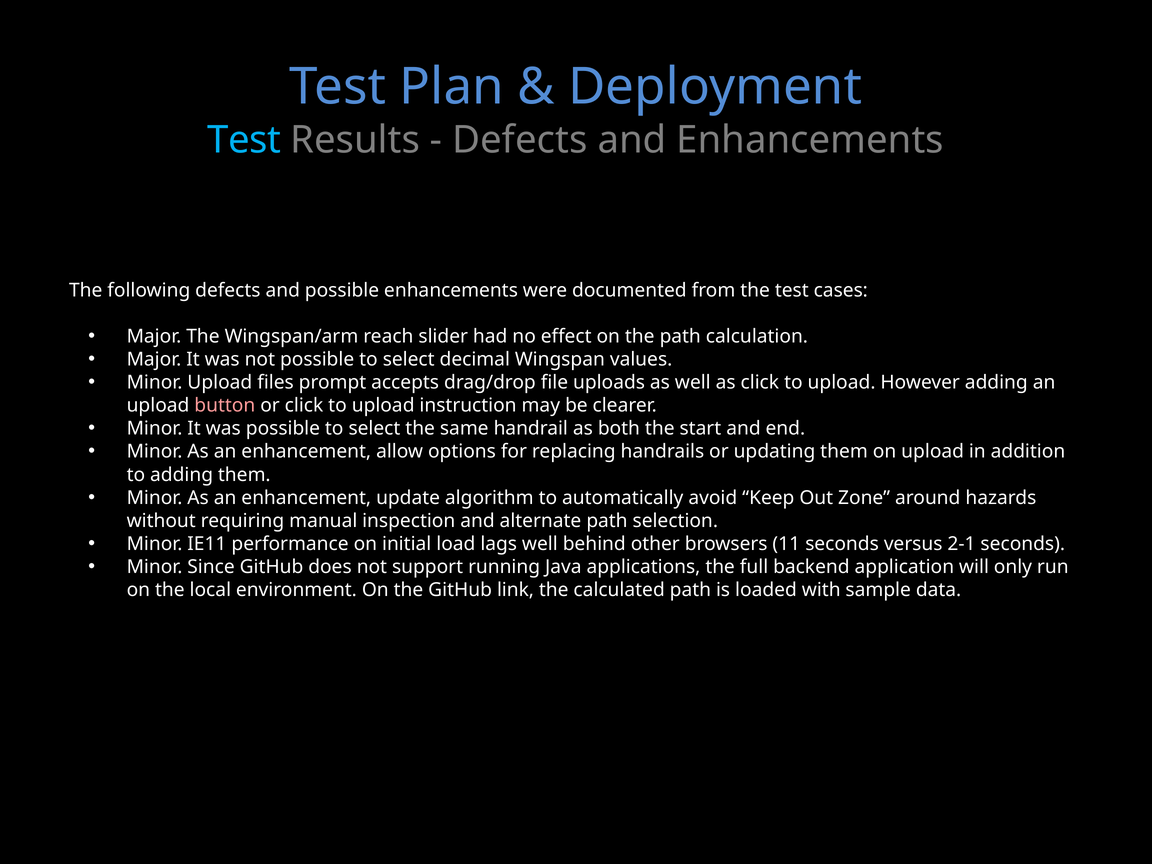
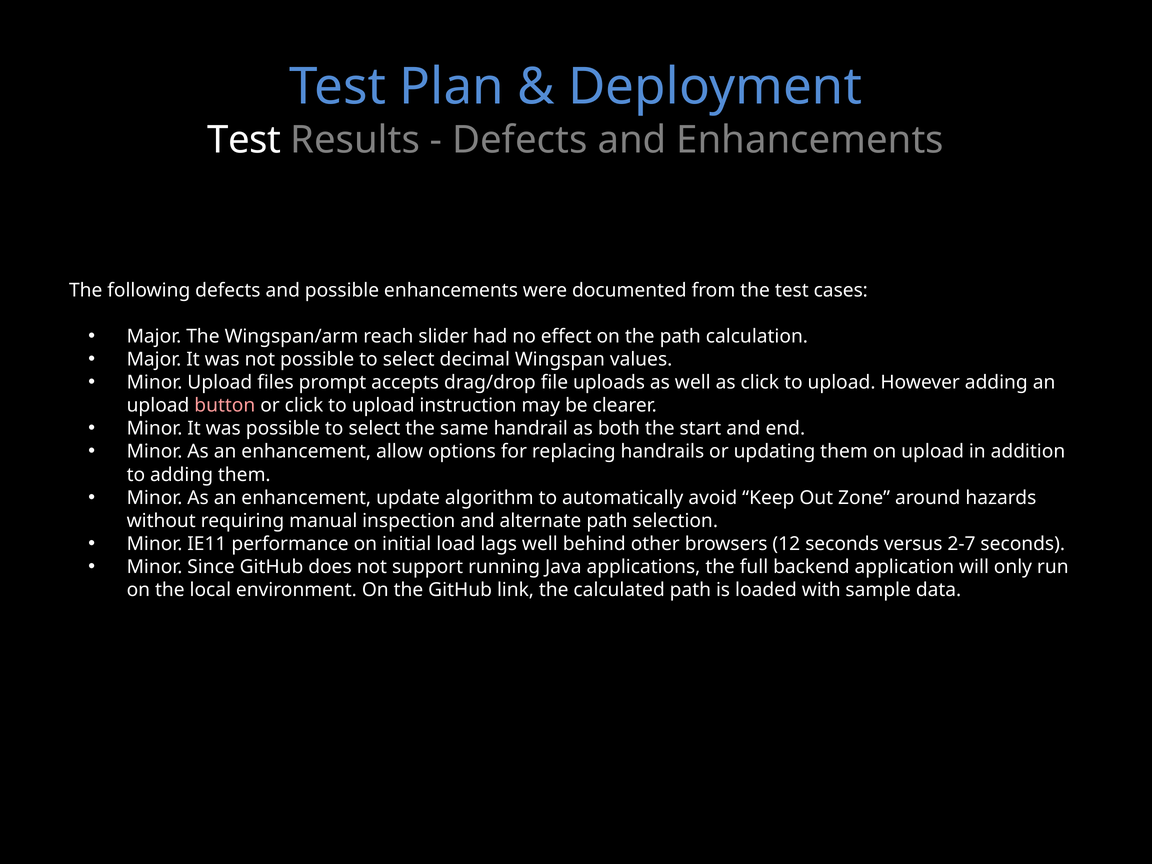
Test at (244, 140) colour: light blue -> white
11: 11 -> 12
2-1: 2-1 -> 2-7
